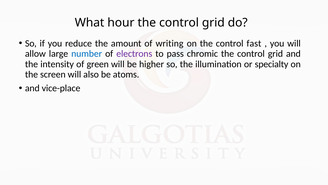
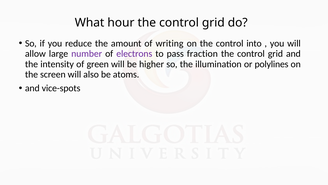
fast: fast -> into
number colour: blue -> purple
chromic: chromic -> fraction
specialty: specialty -> polylines
vice-place: vice-place -> vice-spots
